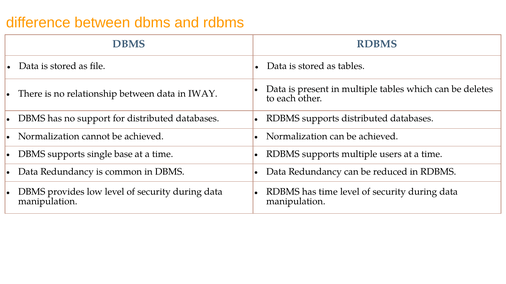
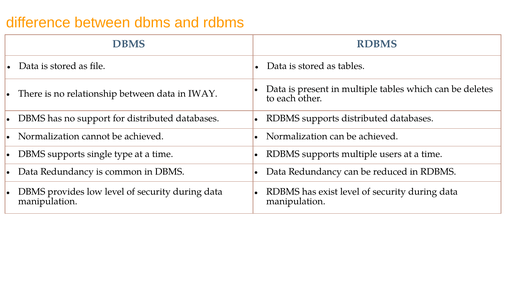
base: base -> type
has time: time -> exist
